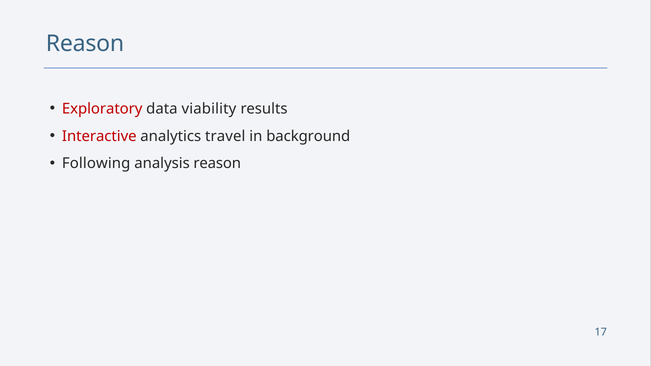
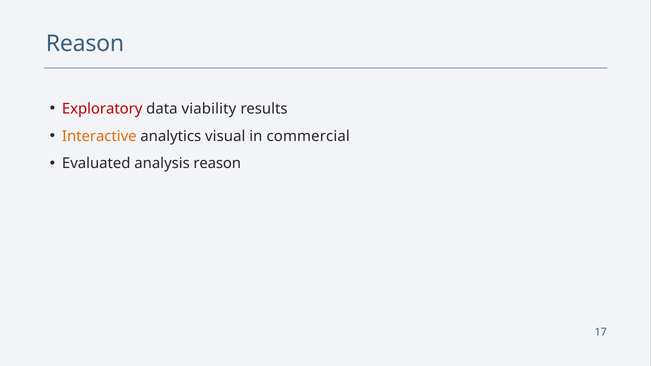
Interactive colour: red -> orange
travel: travel -> visual
background: background -> commercial
Following: Following -> Evaluated
